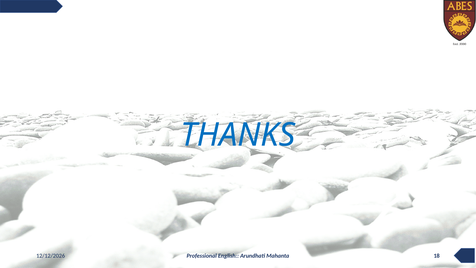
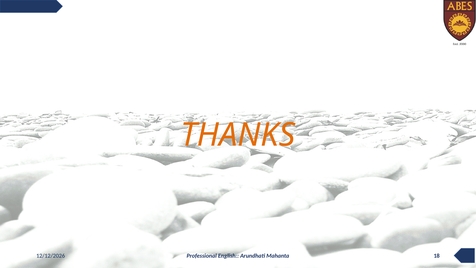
THANKS colour: blue -> orange
